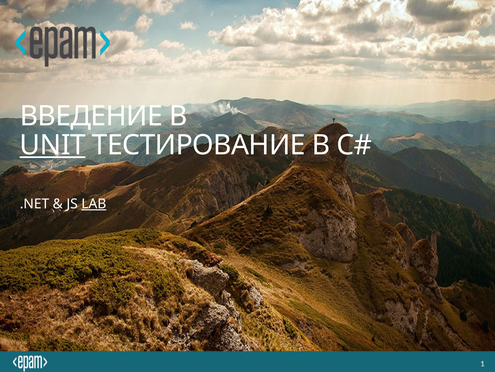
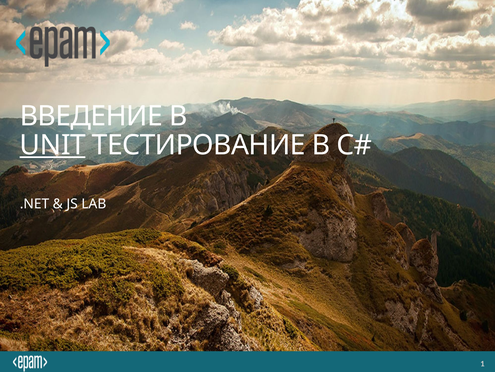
LAB underline: present -> none
